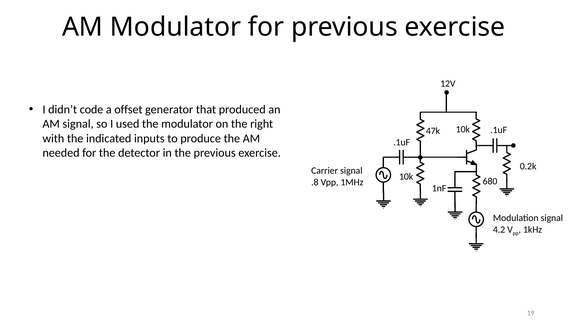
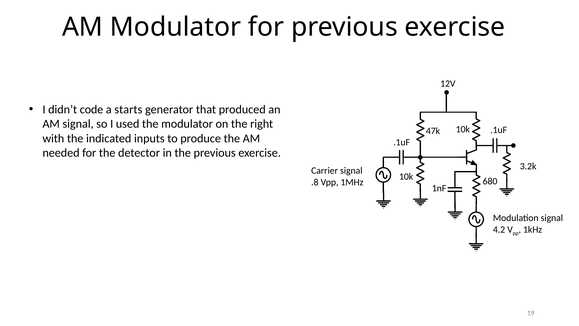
offset: offset -> starts
0.2k: 0.2k -> 3.2k
